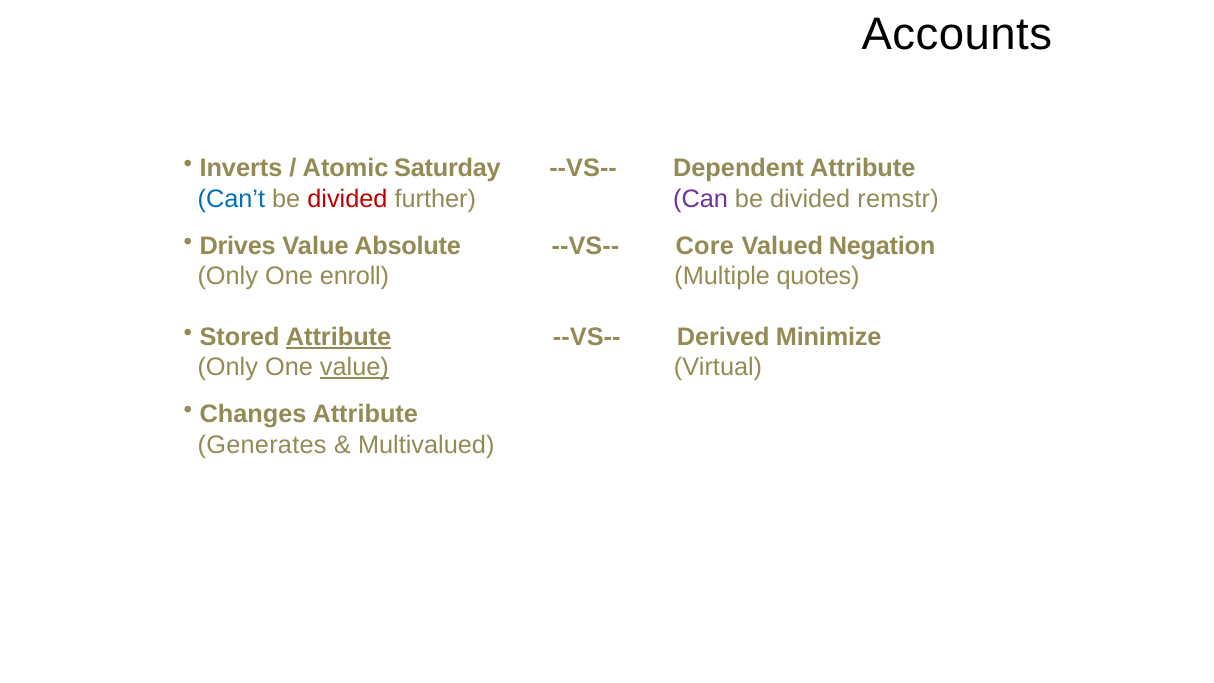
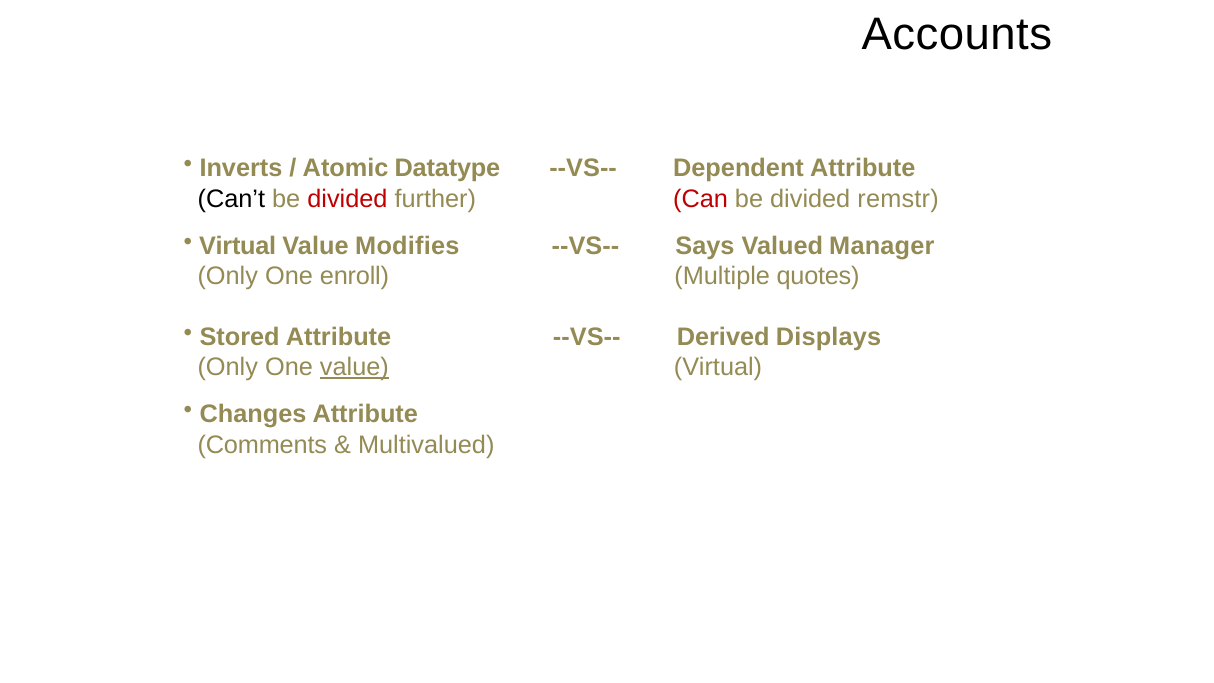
Saturday: Saturday -> Datatype
Can’t colour: blue -> black
Can colour: purple -> red
Drives at (238, 246): Drives -> Virtual
Absolute: Absolute -> Modifies
Core: Core -> Says
Negation: Negation -> Manager
Attribute at (339, 337) underline: present -> none
Minimize: Minimize -> Displays
Generates: Generates -> Comments
